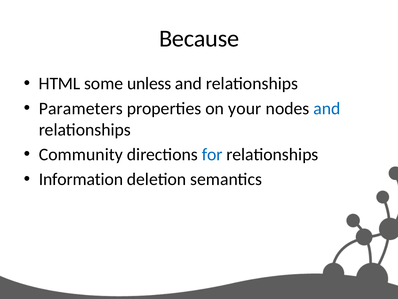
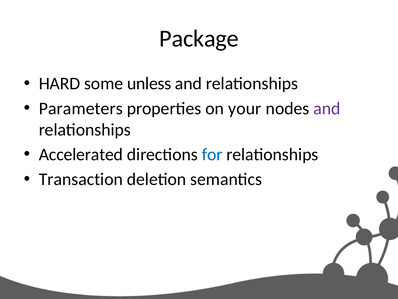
Because: Because -> Package
HTML: HTML -> HARD
and at (327, 108) colour: blue -> purple
Community: Community -> Accelerated
Information: Information -> Transaction
